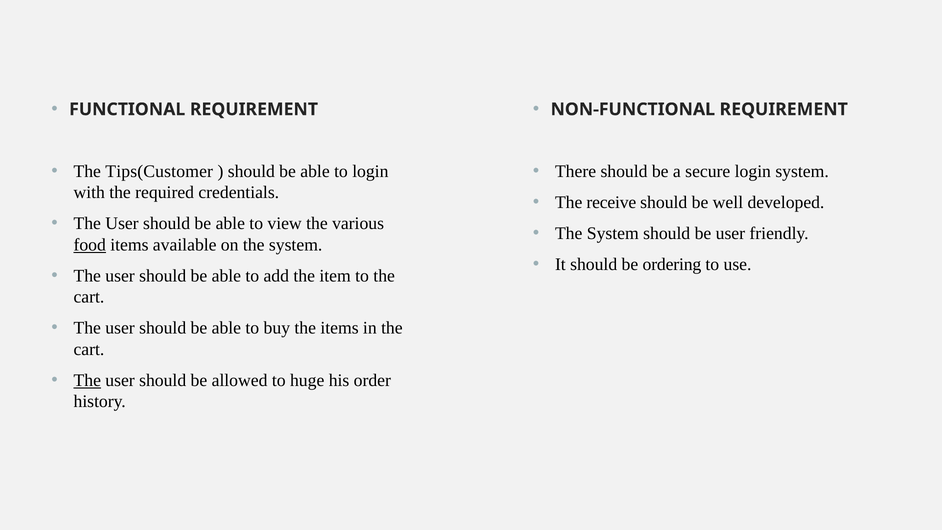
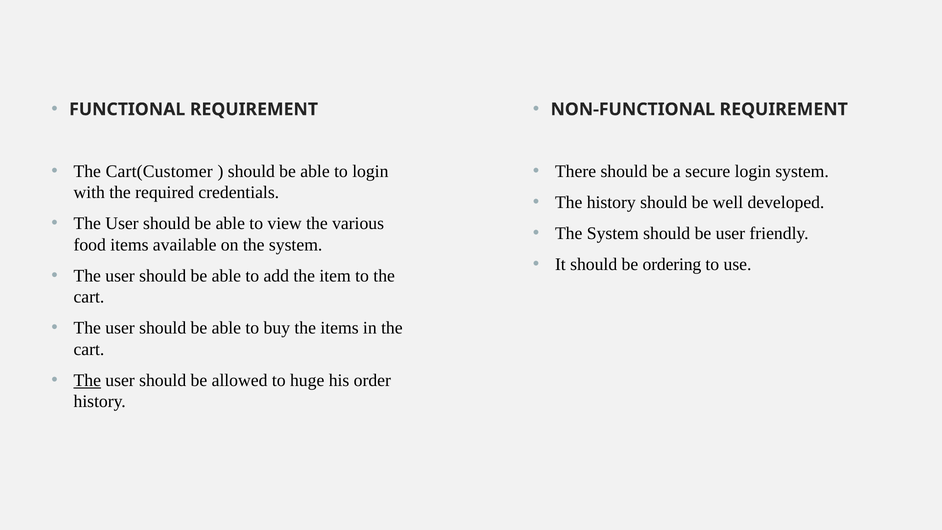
Tips(Customer: Tips(Customer -> Cart(Customer
The receive: receive -> history
food underline: present -> none
